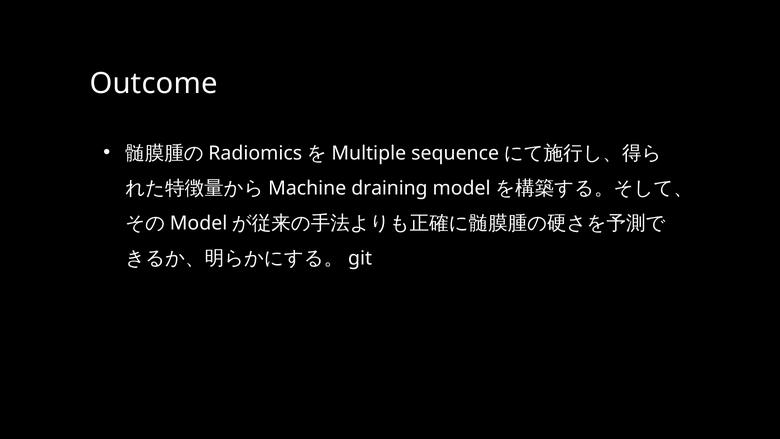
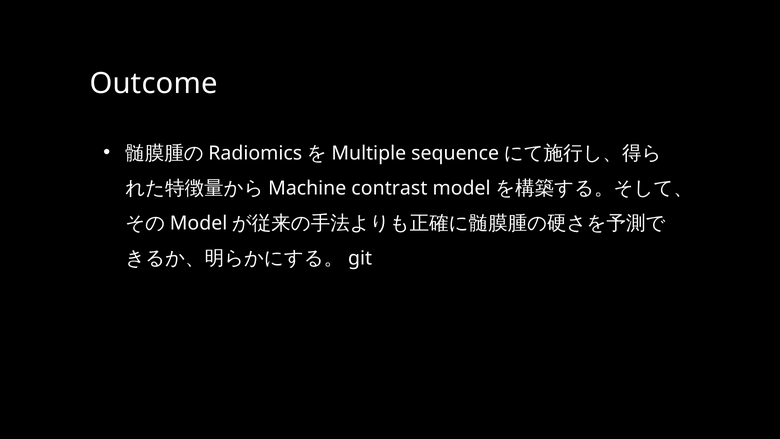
draining: draining -> contrast
